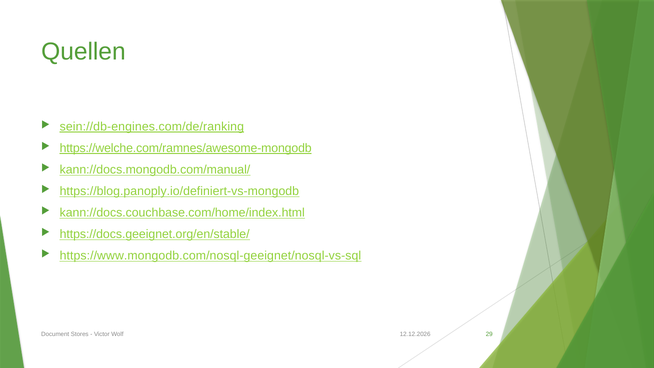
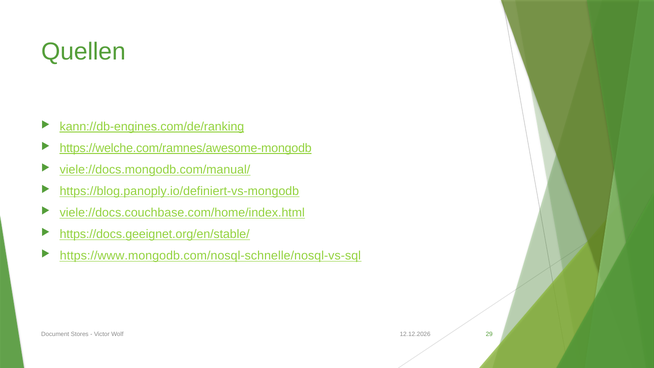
sein://db-engines.com/de/ranking: sein://db-engines.com/de/ranking -> kann://db-engines.com/de/ranking
kann://docs.mongodb.com/manual/: kann://docs.mongodb.com/manual/ -> viele://docs.mongodb.com/manual/
kann://docs.couchbase.com/home/index.html: kann://docs.couchbase.com/home/index.html -> viele://docs.couchbase.com/home/index.html
https://www.mongodb.com/nosql-geeignet/nosql-vs-sql: https://www.mongodb.com/nosql-geeignet/nosql-vs-sql -> https://www.mongodb.com/nosql-schnelle/nosql-vs-sql
